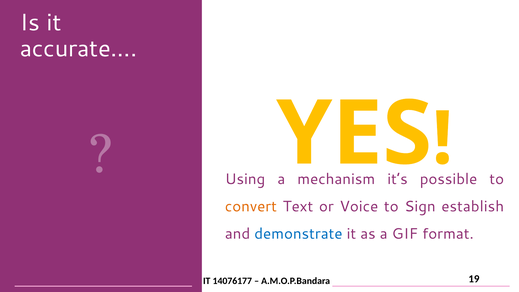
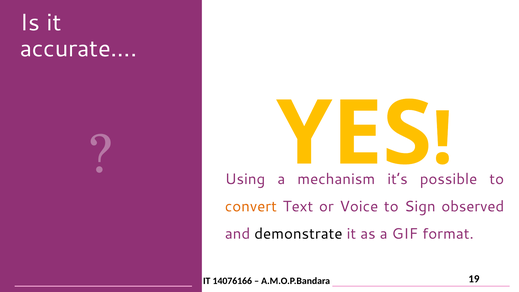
establish: establish -> observed
demonstrate colour: blue -> black
14076177: 14076177 -> 14076166
